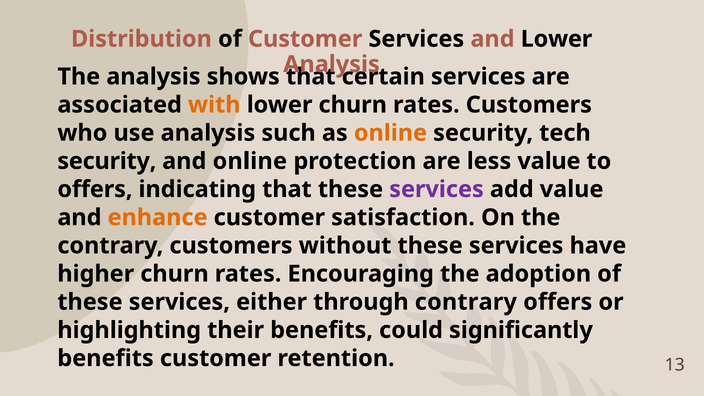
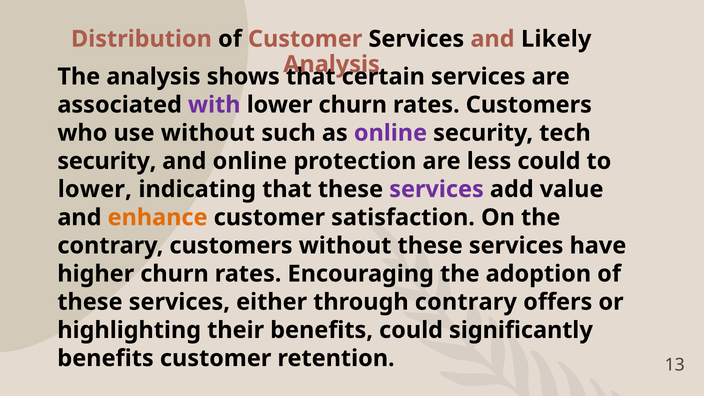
and Lower: Lower -> Likely
with colour: orange -> purple
use analysis: analysis -> without
online at (390, 133) colour: orange -> purple
less value: value -> could
offers at (95, 189): offers -> lower
